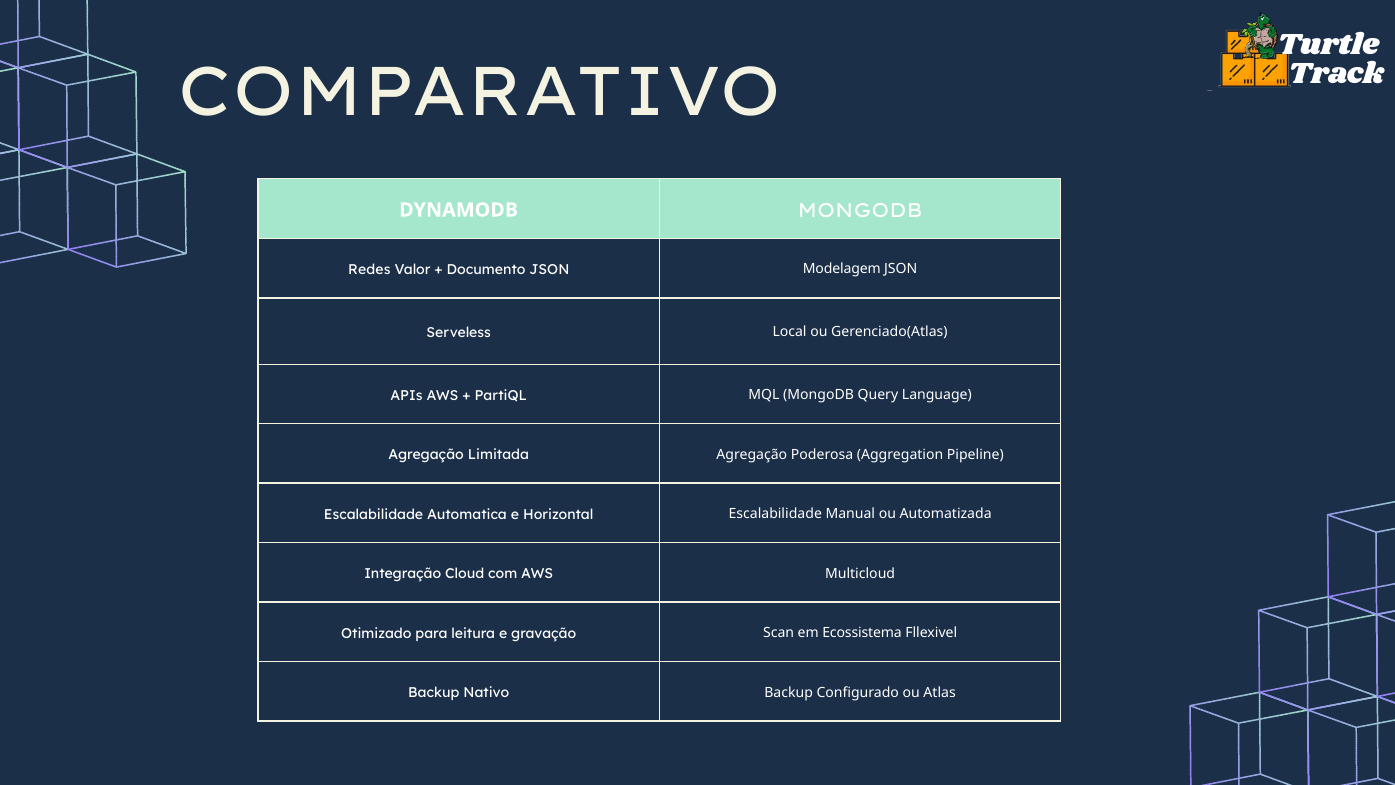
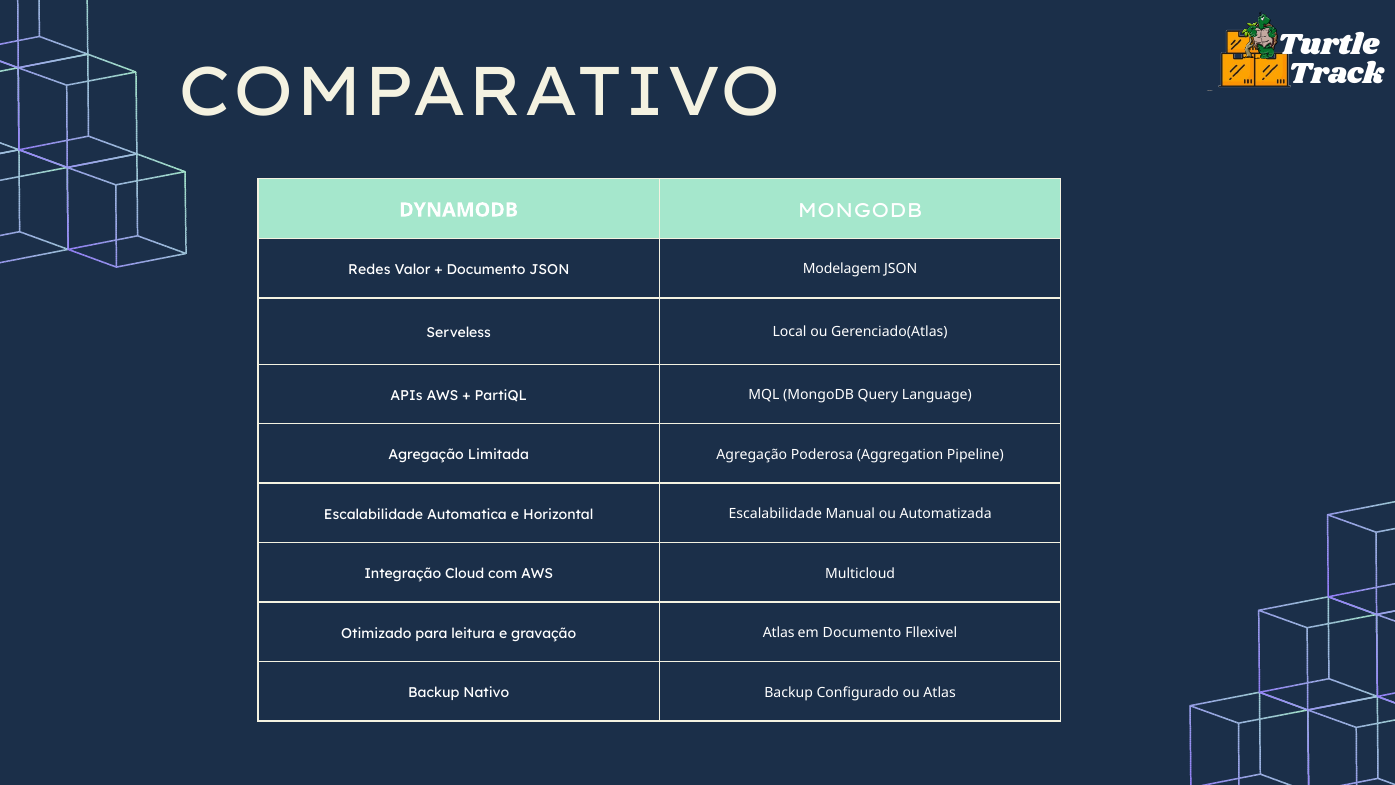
gravação Scan: Scan -> Atlas
em Ecossistema: Ecossistema -> Documento
